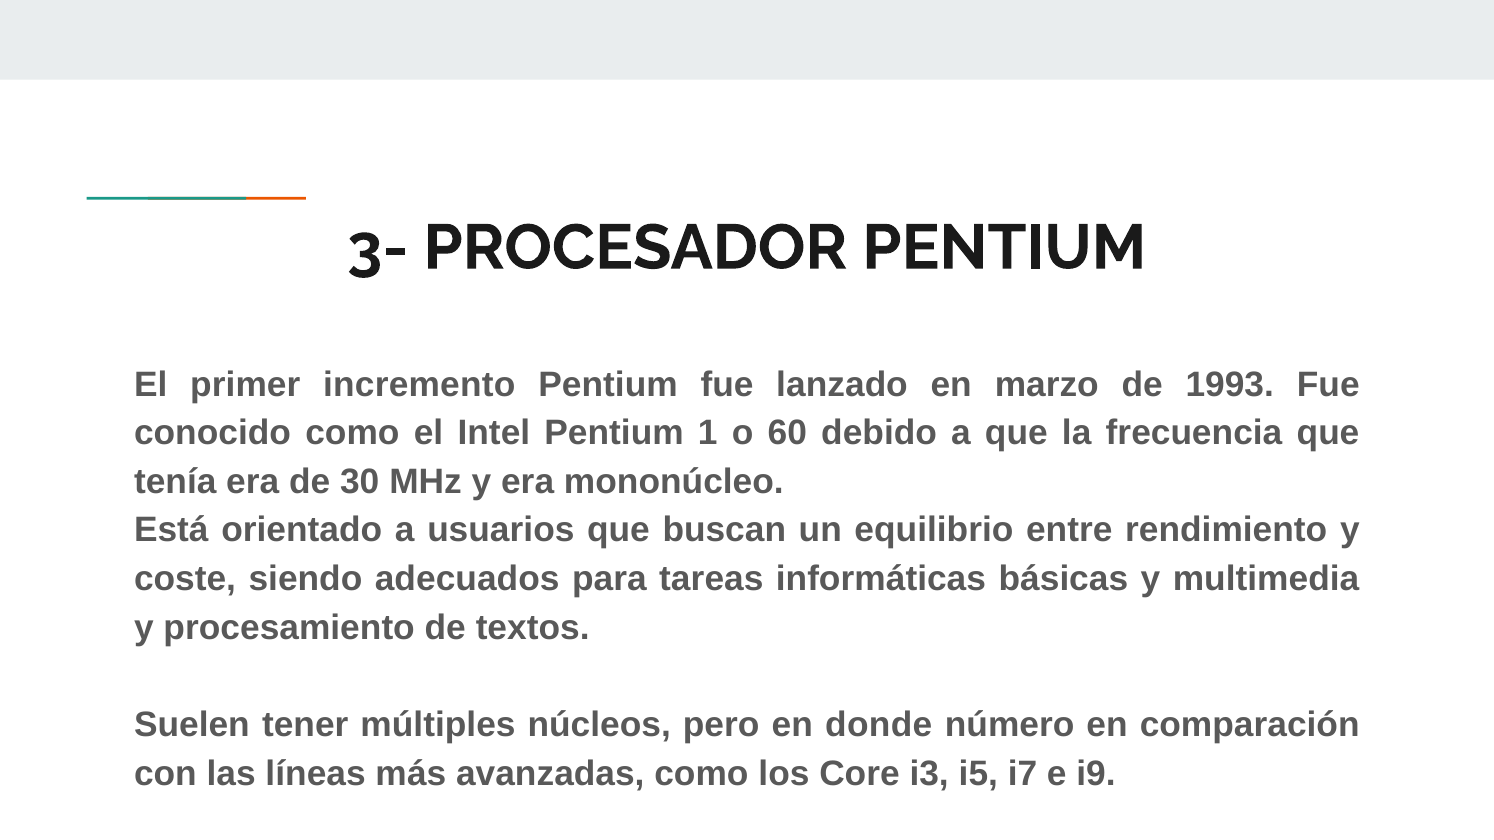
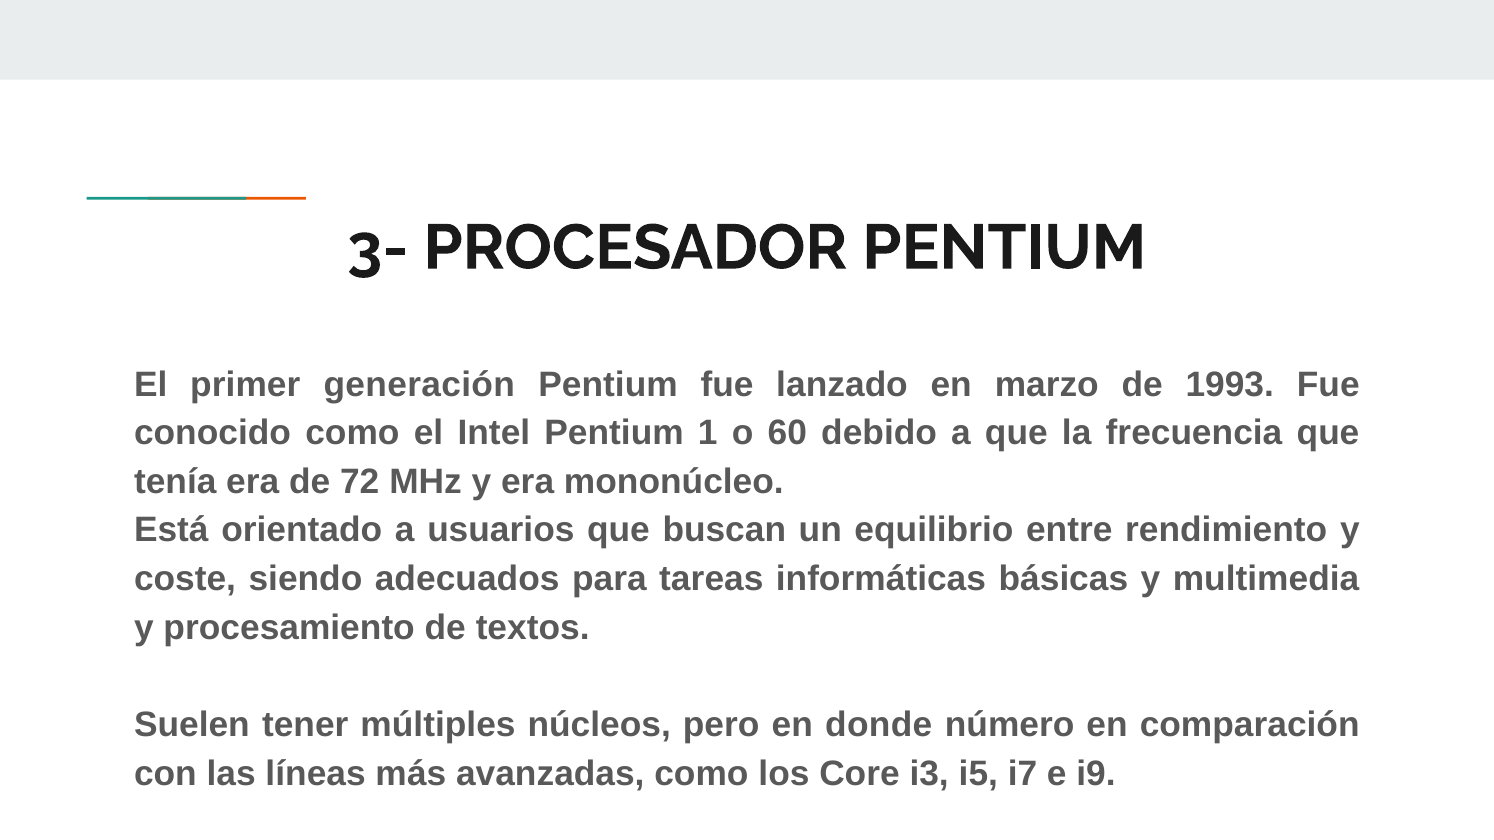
incremento: incremento -> generación
30: 30 -> 72
